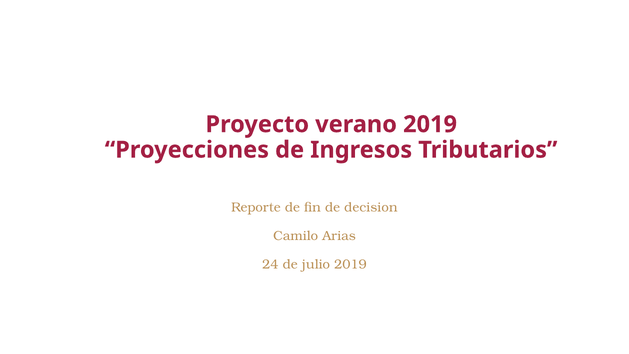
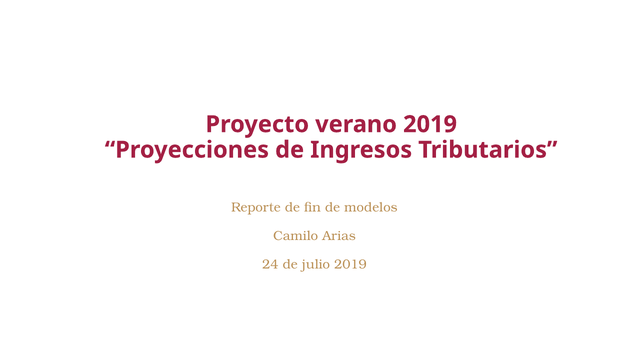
decision: decision -> modelos
